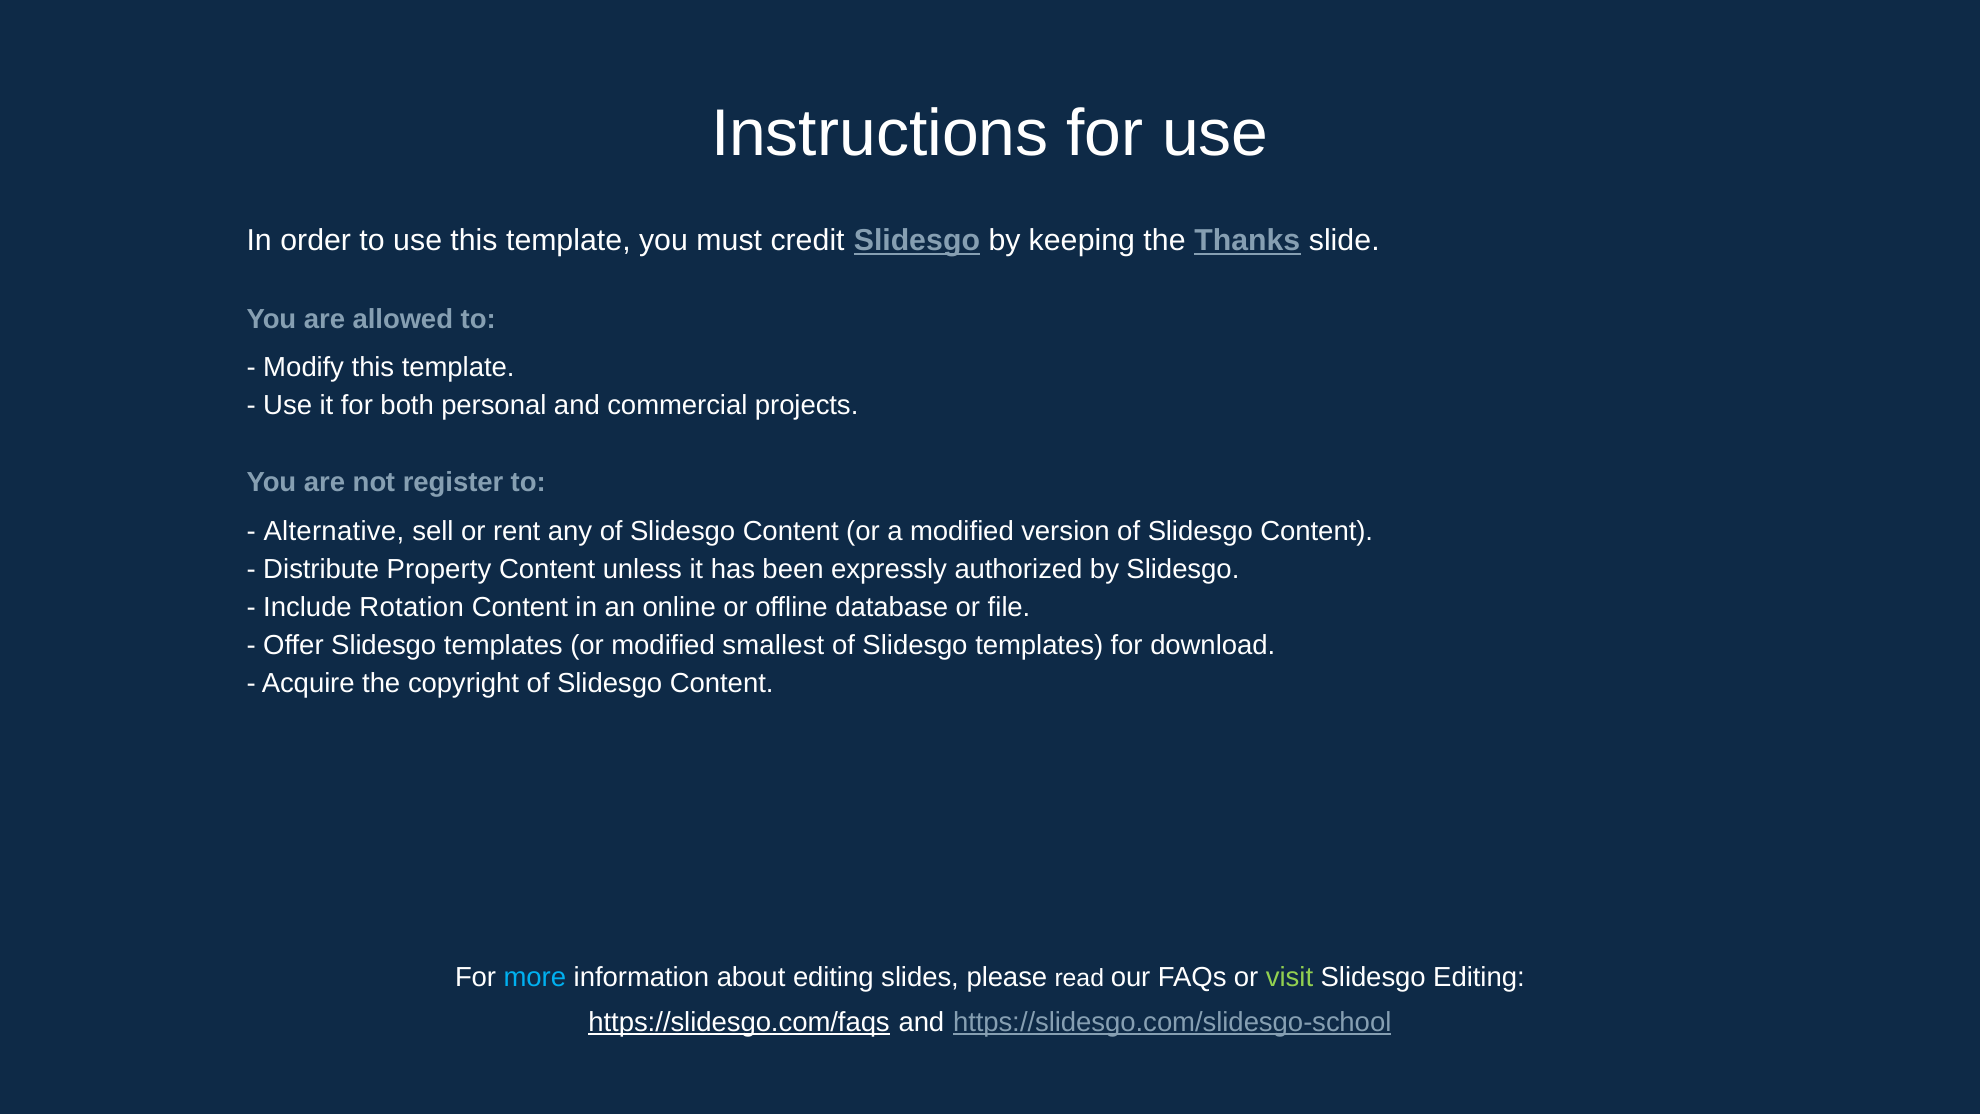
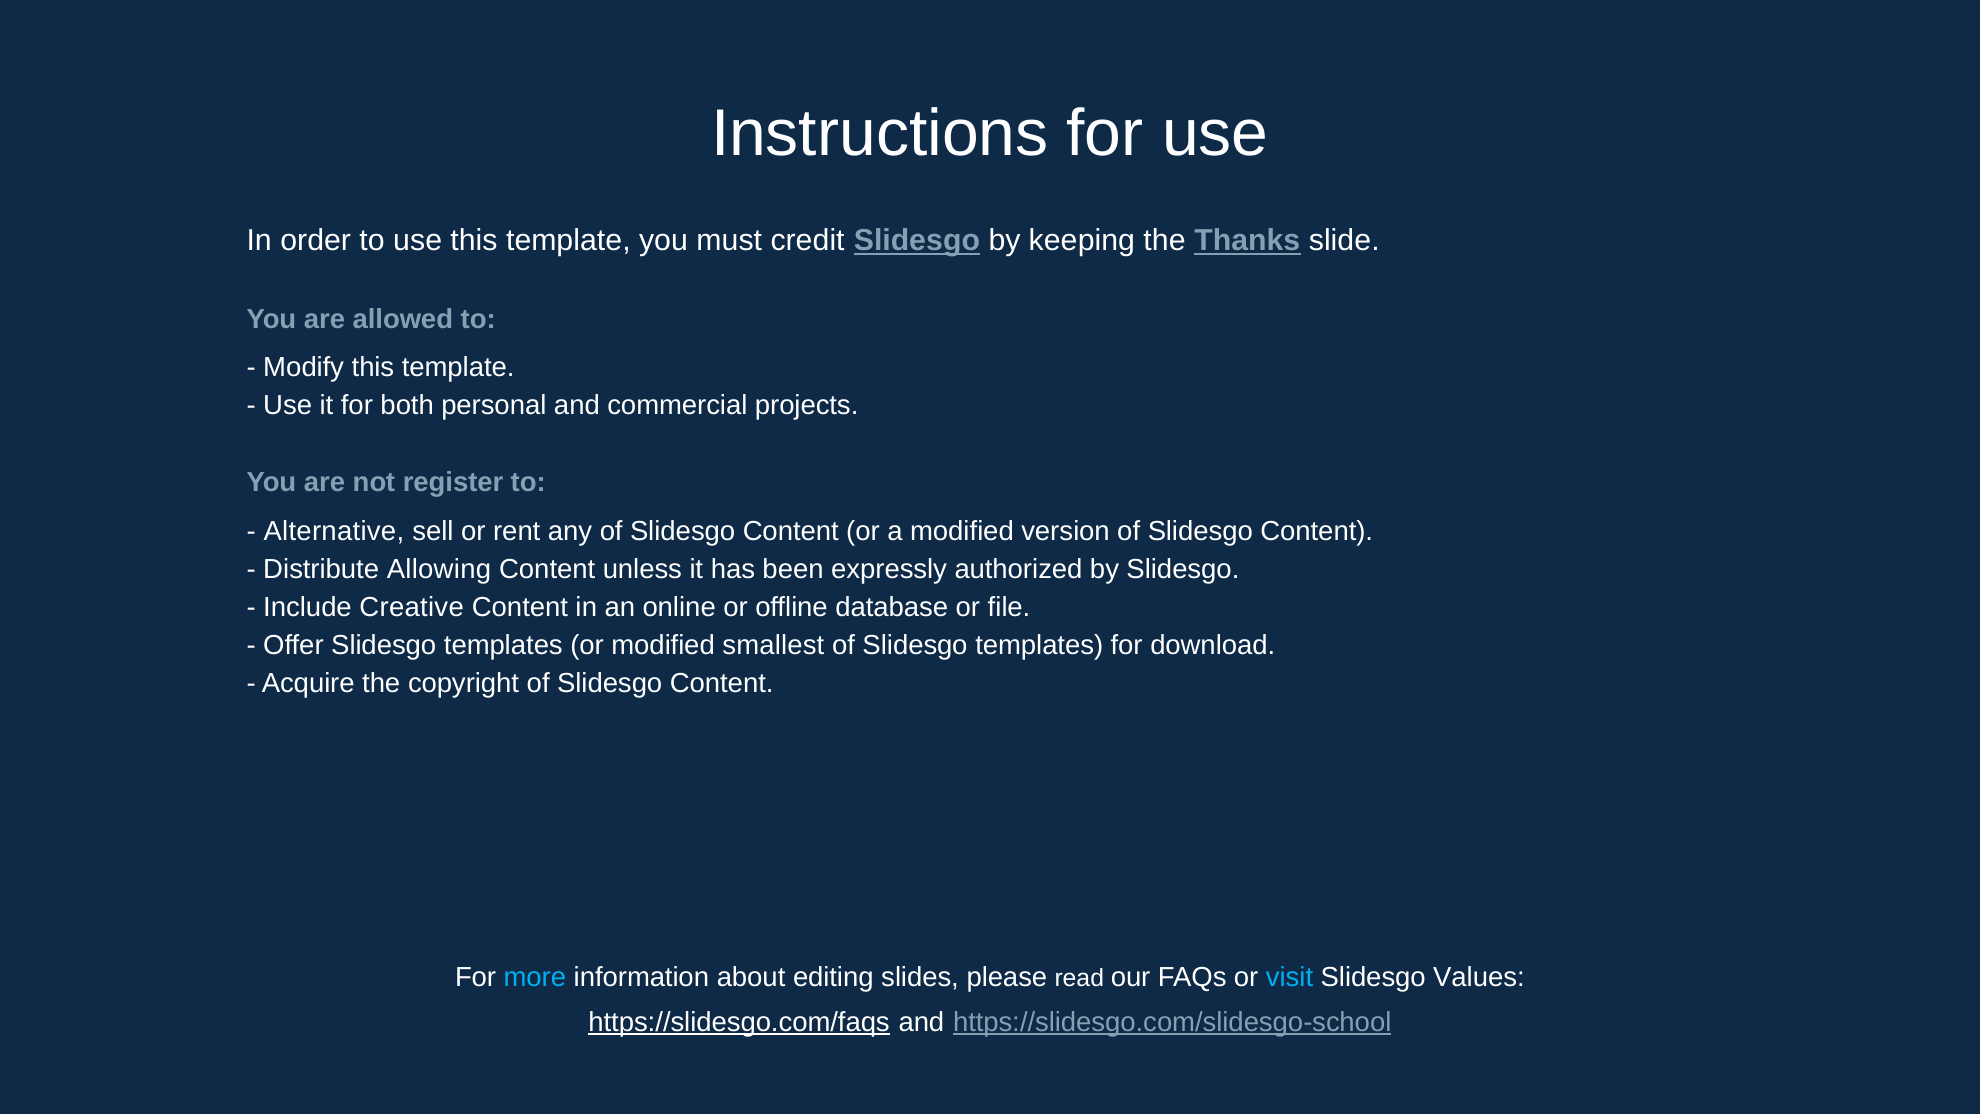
Property: Property -> Allowing
Rotation: Rotation -> Creative
visit colour: light green -> light blue
Slidesgo Editing: Editing -> Values
